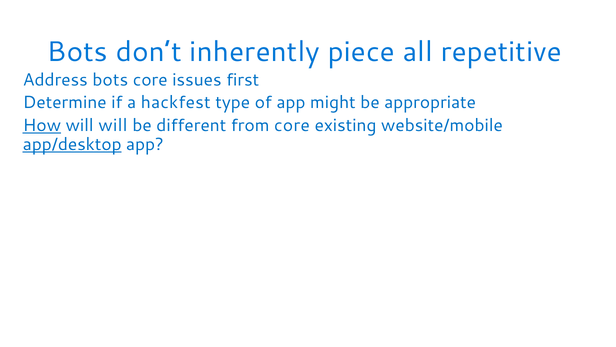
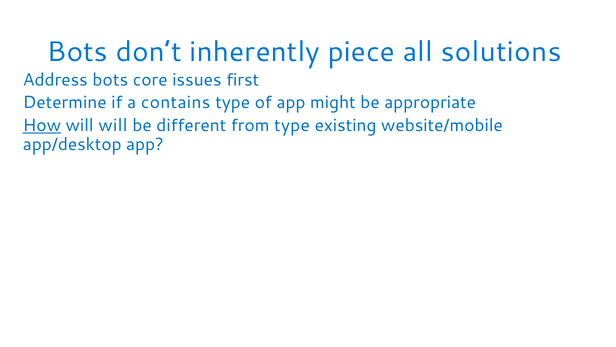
repetitive: repetitive -> solutions
hackfest: hackfest -> contains
from core: core -> type
app/desktop underline: present -> none
